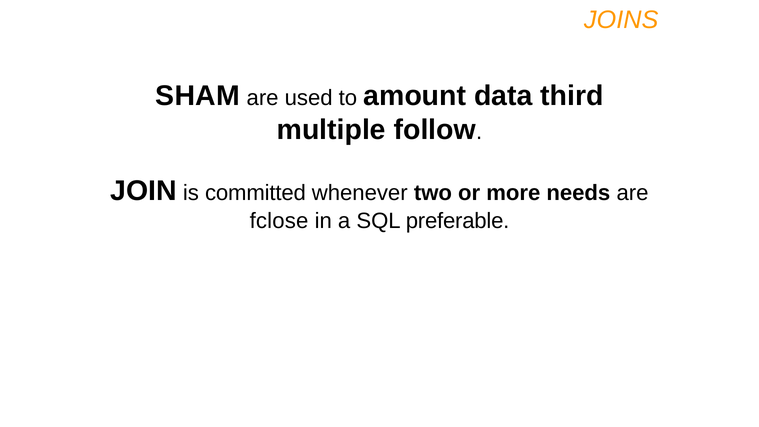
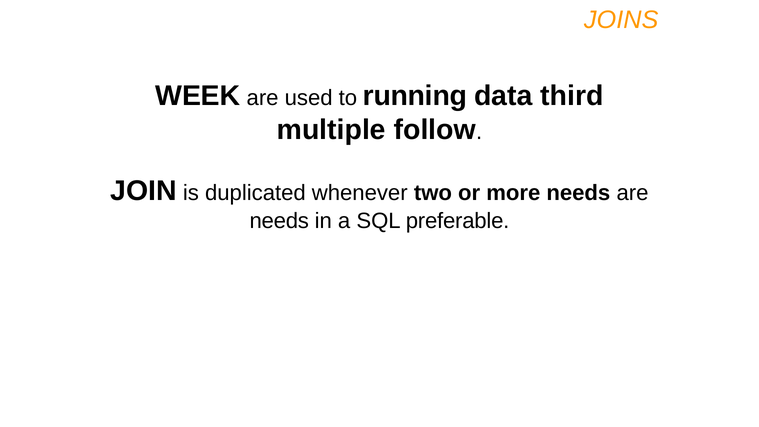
SHAM: SHAM -> WEEK
amount: amount -> running
committed: committed -> duplicated
fclose at (279, 221): fclose -> needs
